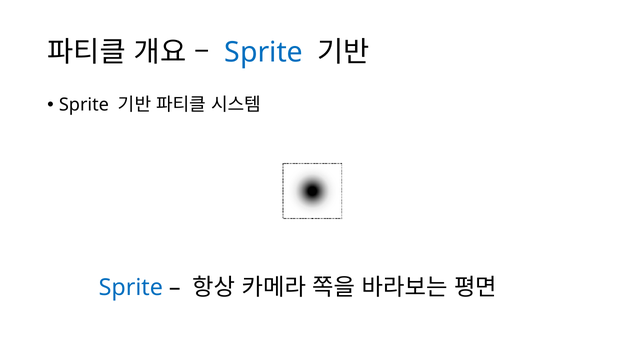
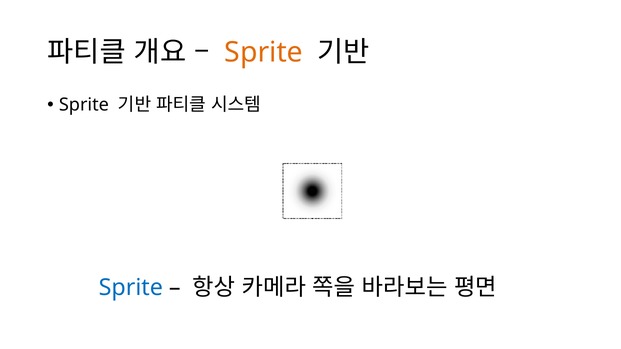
Sprite at (264, 52) colour: blue -> orange
